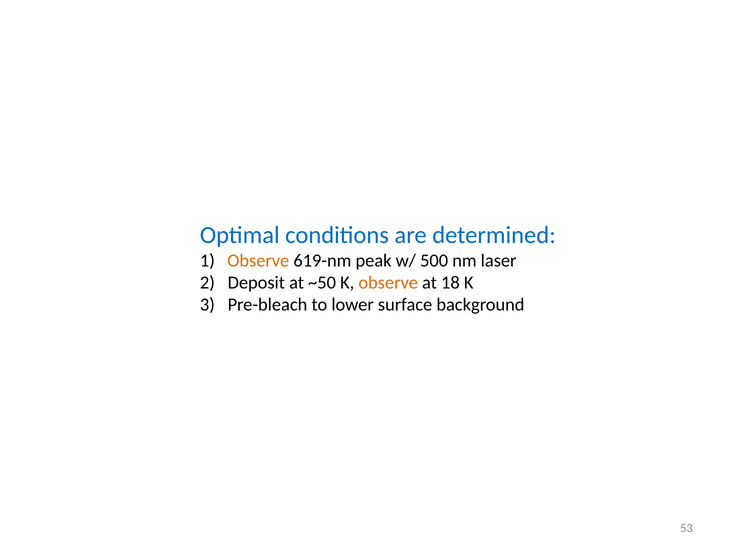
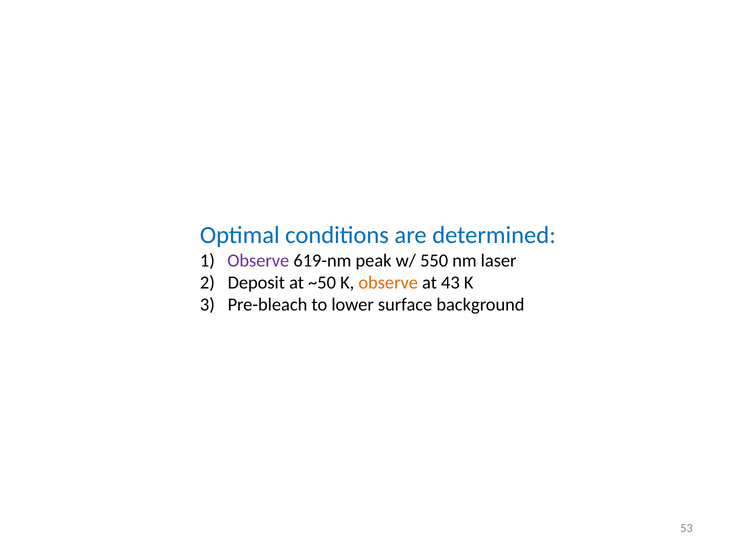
Observe at (258, 260) colour: orange -> purple
500: 500 -> 550
18: 18 -> 43
